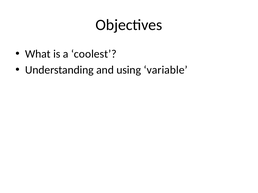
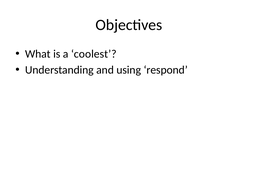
variable: variable -> respond
